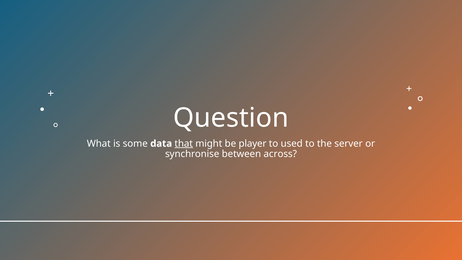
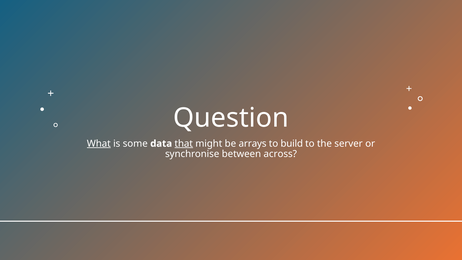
What underline: none -> present
player: player -> arrays
used: used -> build
